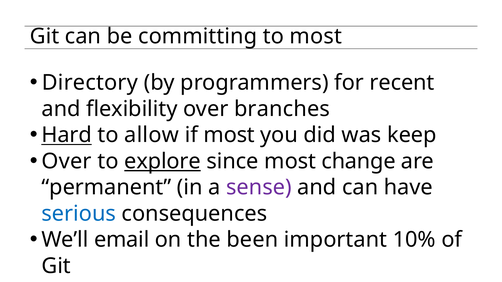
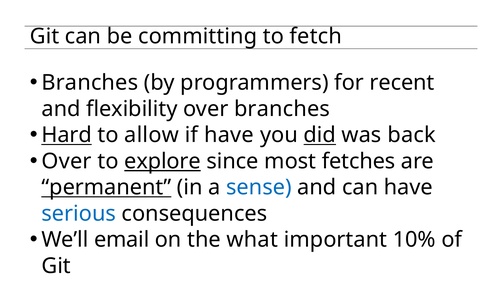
to most: most -> fetch
Directory at (90, 83): Directory -> Branches
if most: most -> have
did underline: none -> present
keep: keep -> back
change: change -> fetches
permanent underline: none -> present
sense colour: purple -> blue
been: been -> what
